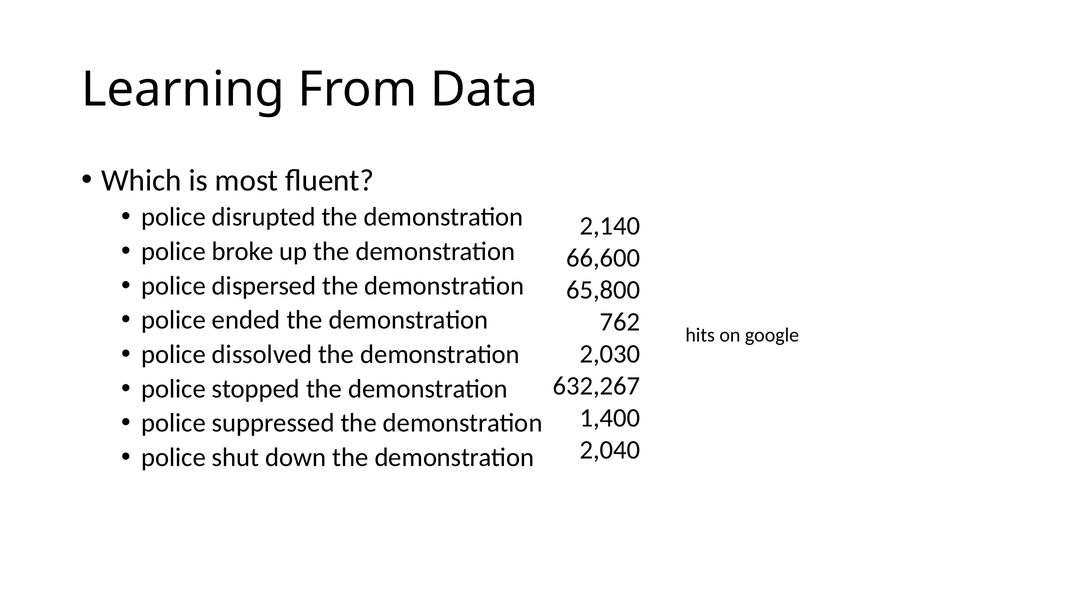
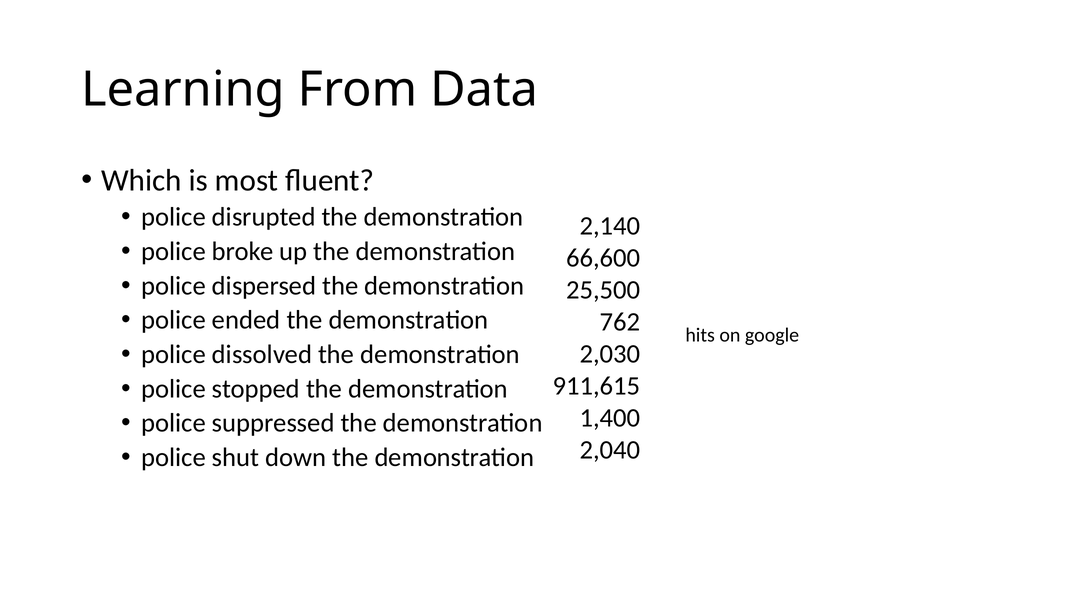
65,800: 65,800 -> 25,500
632,267: 632,267 -> 911,615
